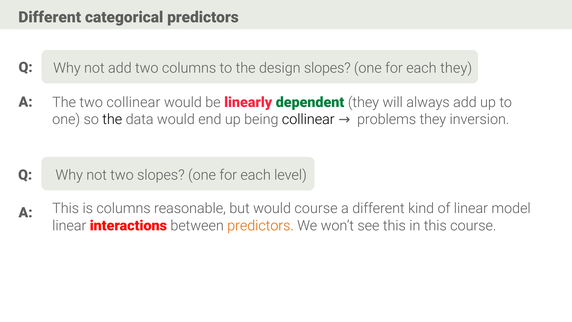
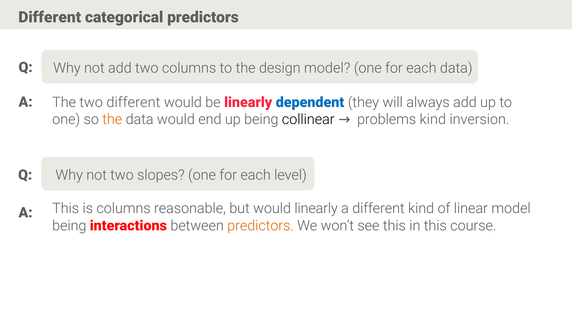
design slopes: slopes -> model
each they: they -> data
two collinear: collinear -> different
dependent colour: green -> blue
the at (112, 119) colour: black -> orange
problems they: they -> kind
would course: course -> linearly
linear at (69, 225): linear -> being
